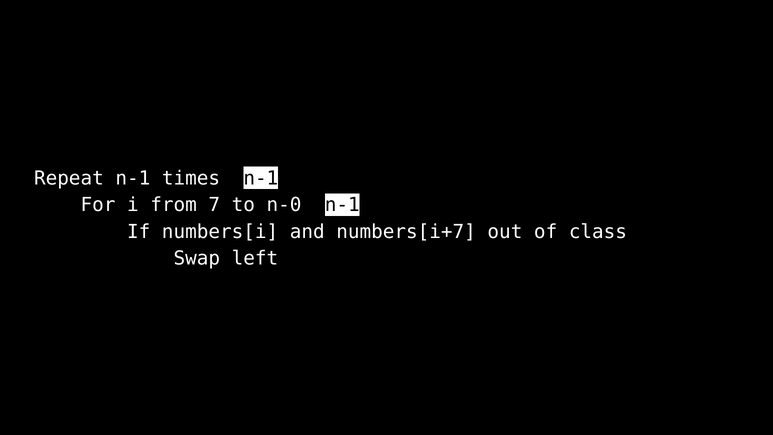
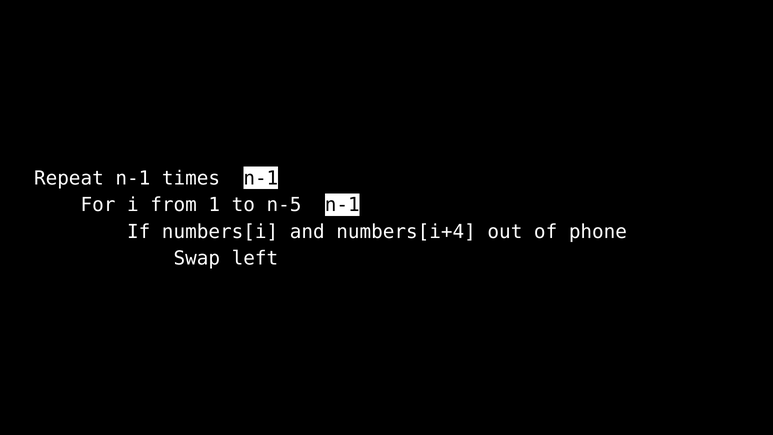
7: 7 -> 1
n-0: n-0 -> n-5
numbers[i+7: numbers[i+7 -> numbers[i+4
class: class -> phone
